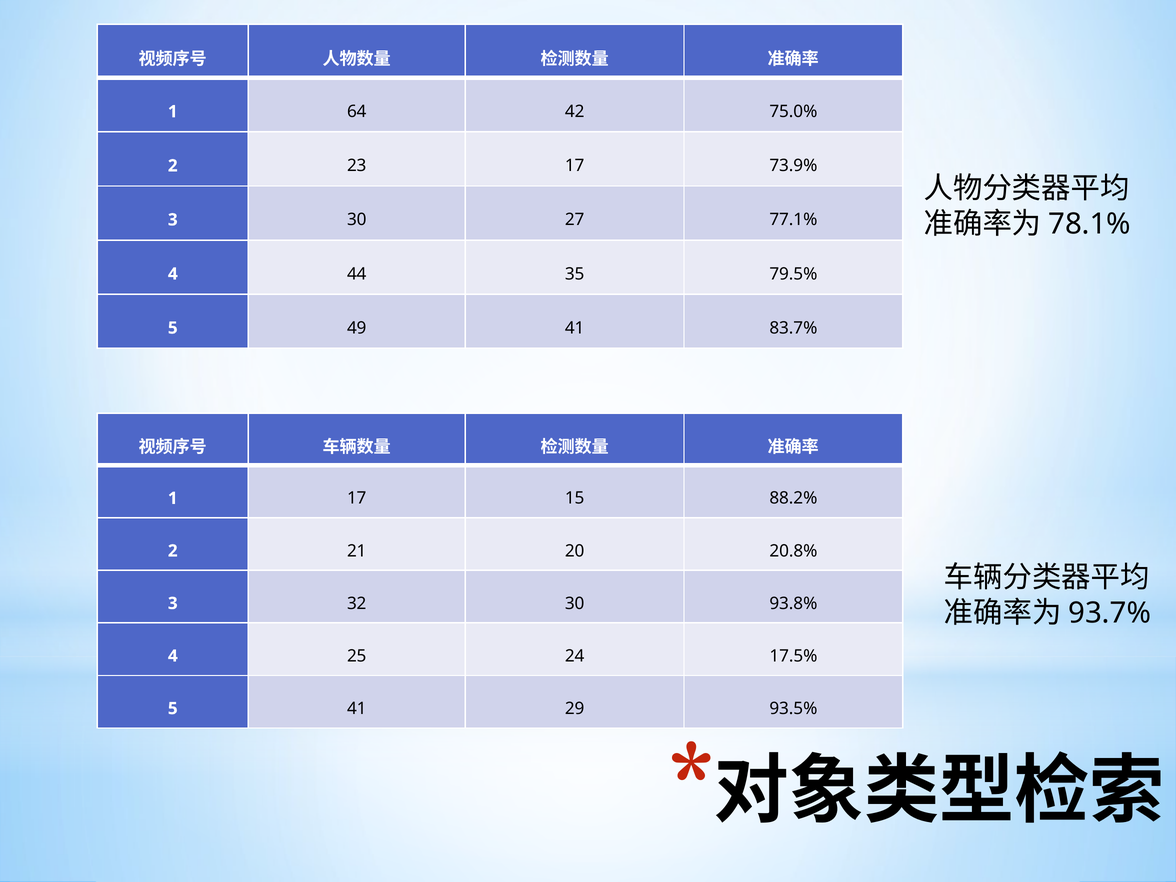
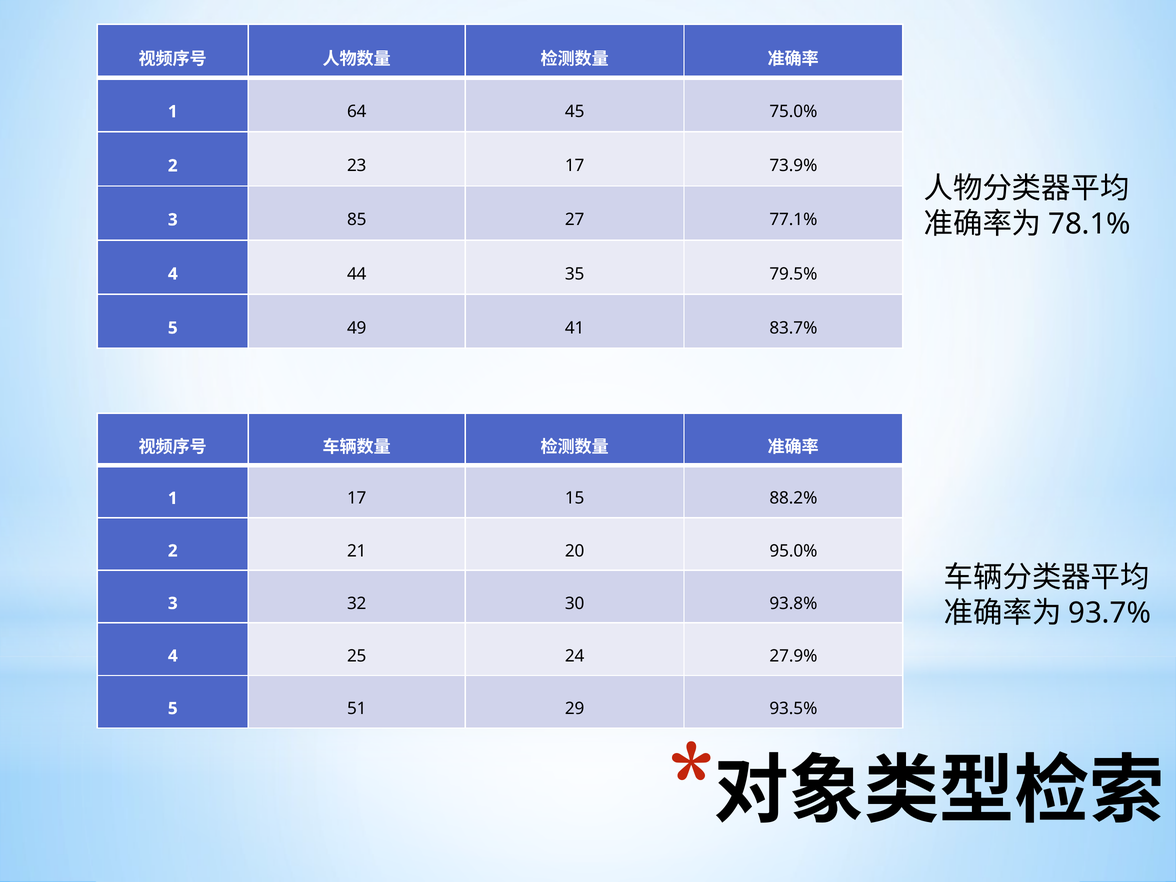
42: 42 -> 45
3 30: 30 -> 85
20.8%: 20.8% -> 95.0%
17.5%: 17.5% -> 27.9%
5 41: 41 -> 51
